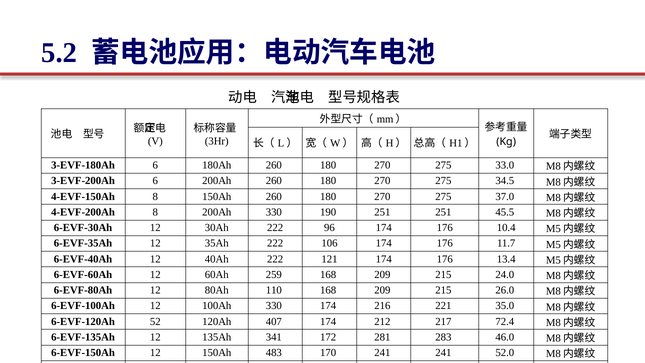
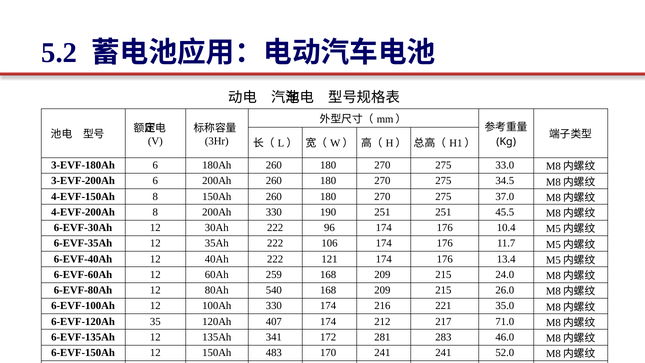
110: 110 -> 540
52: 52 -> 35
72.4: 72.4 -> 71.0
